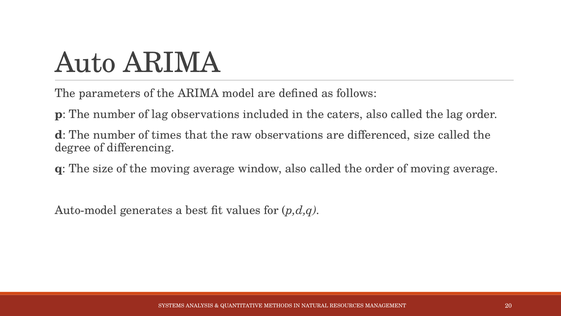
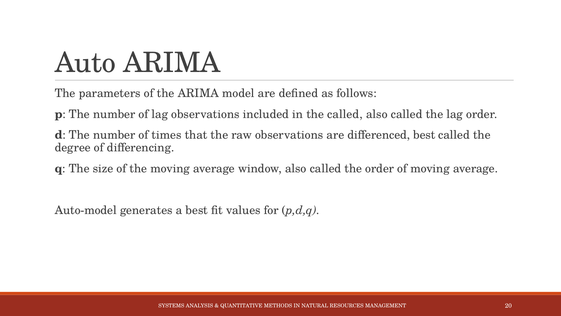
the caters: caters -> called
differenced size: size -> best
